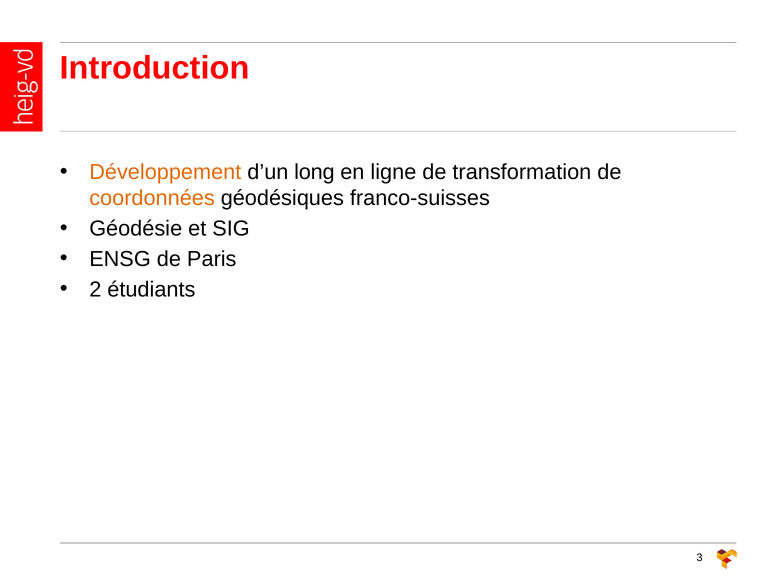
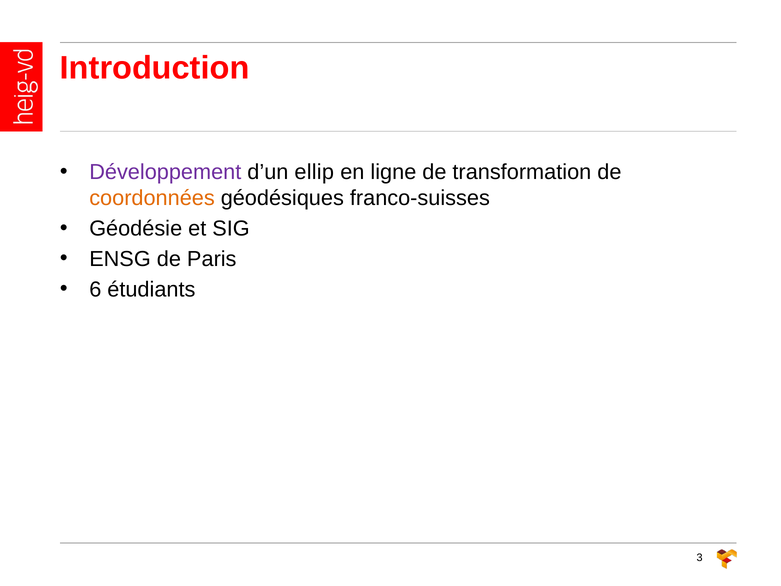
Développement colour: orange -> purple
long: long -> ellip
2: 2 -> 6
